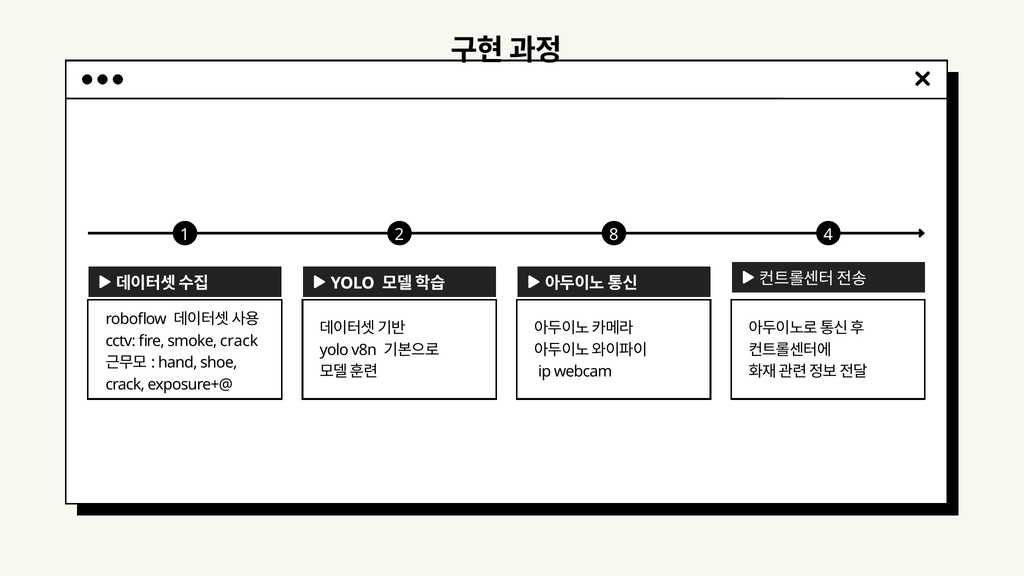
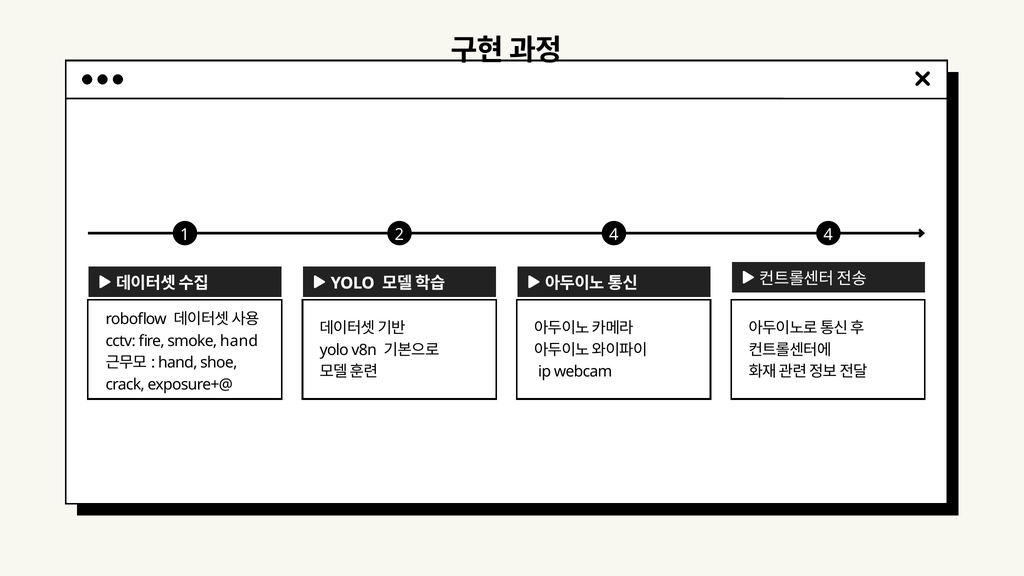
2 8: 8 -> 4
smoke crack: crack -> hand
